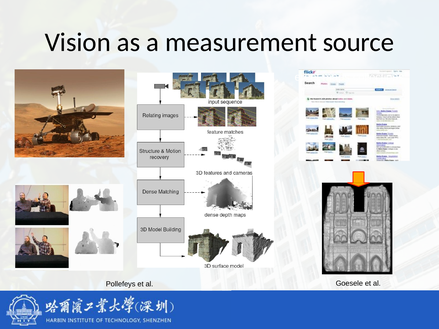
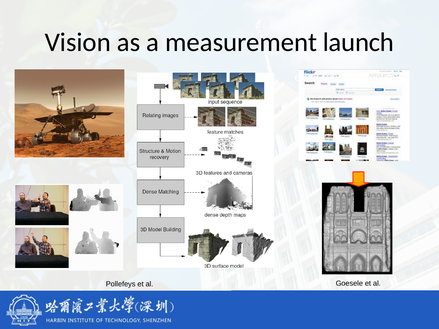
source: source -> launch
